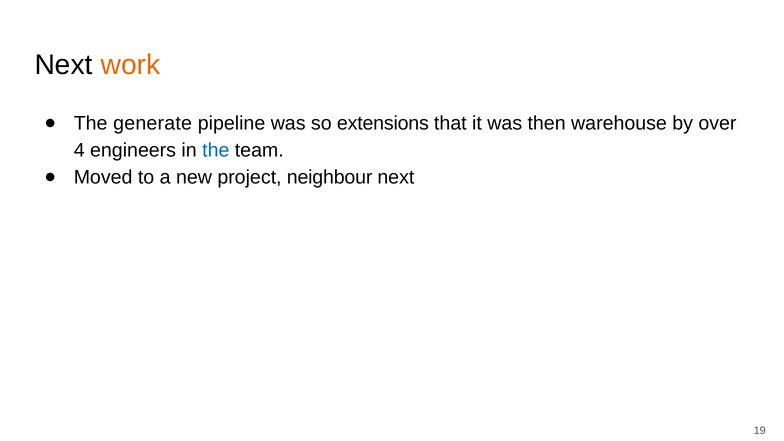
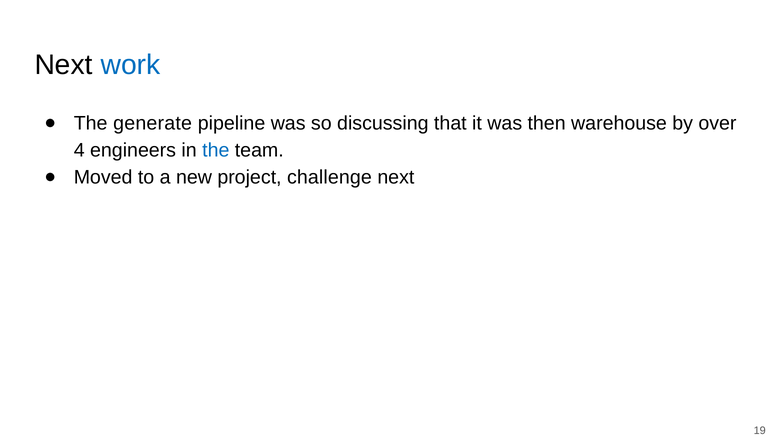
work colour: orange -> blue
extensions: extensions -> discussing
neighbour: neighbour -> challenge
